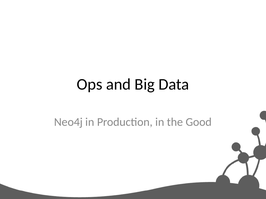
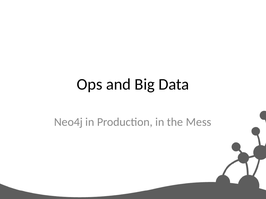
Good: Good -> Mess
